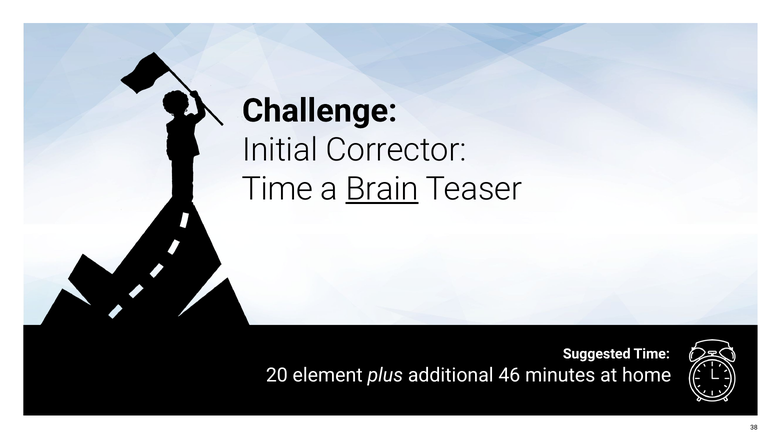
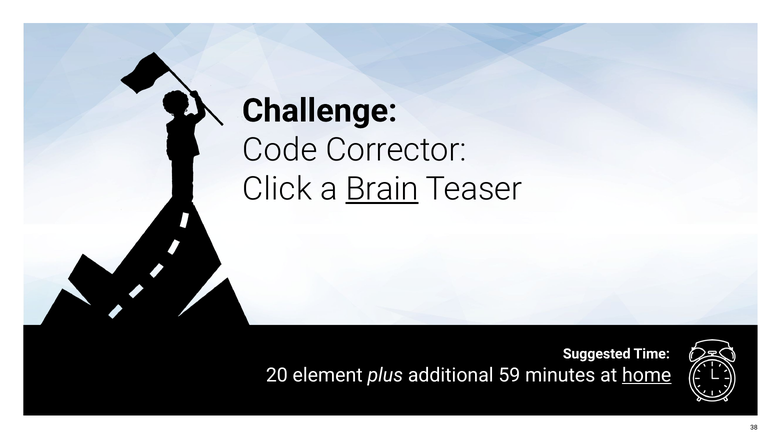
Initial: Initial -> Code
Time at (277, 189): Time -> Click
46: 46 -> 59
home underline: none -> present
